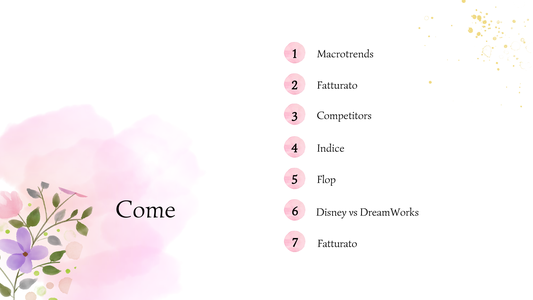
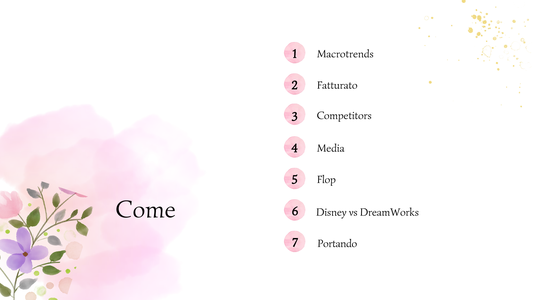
Indice: Indice -> Media
Fatturato at (337, 244): Fatturato -> Portando
